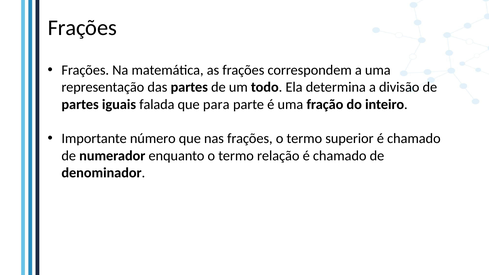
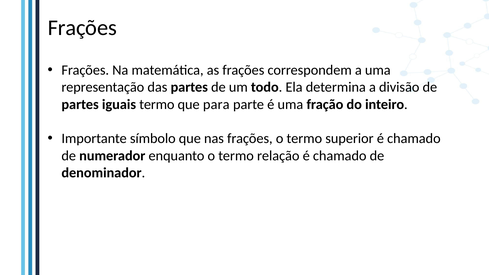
iguais falada: falada -> termo
número: número -> símbolo
